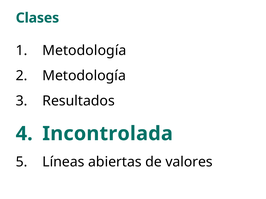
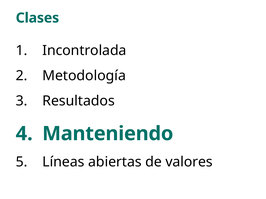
Metodología at (84, 51): Metodología -> Incontrolada
Incontrolada: Incontrolada -> Manteniendo
